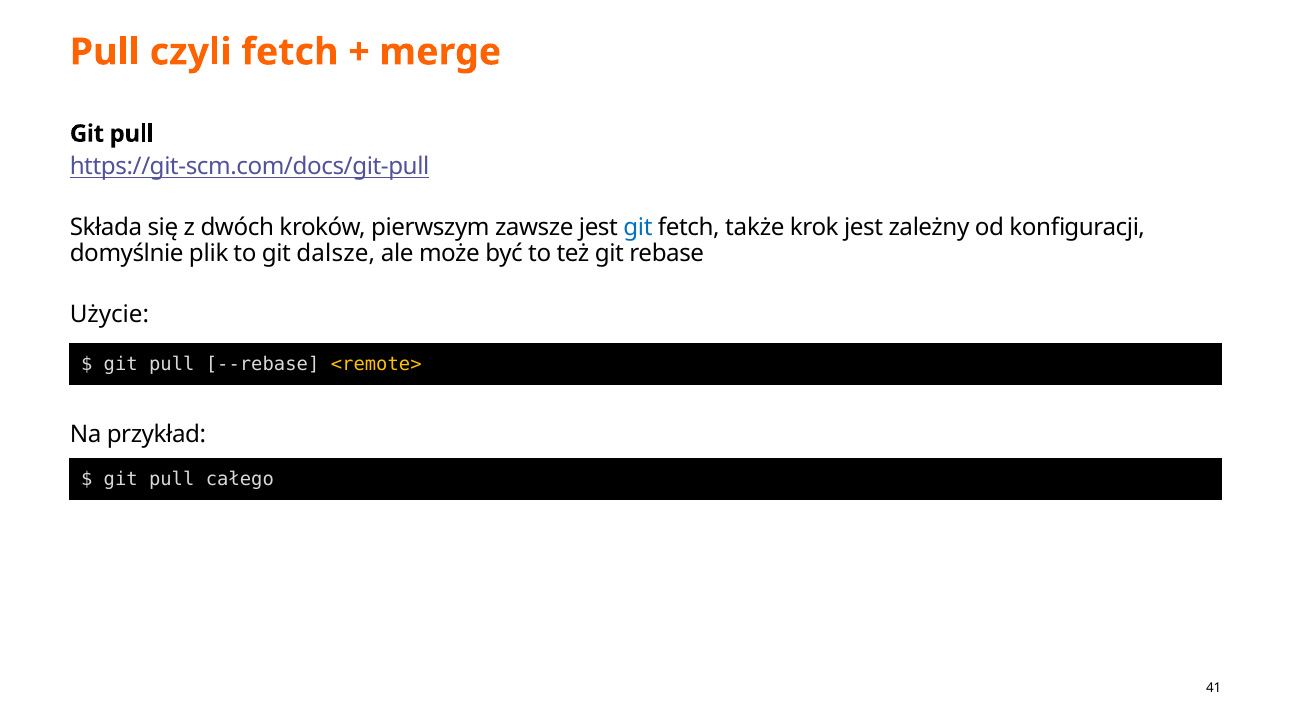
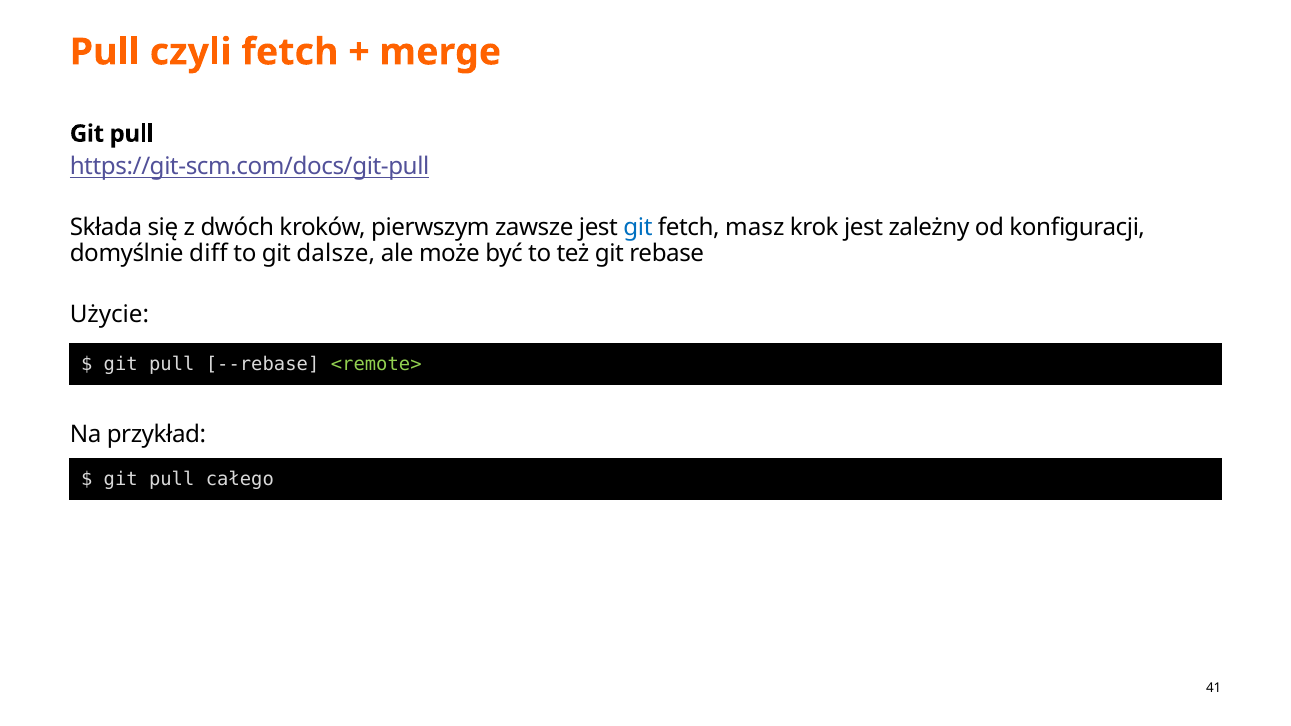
także: także -> masz
plik: plik -> diff
<remote> colour: yellow -> light green
